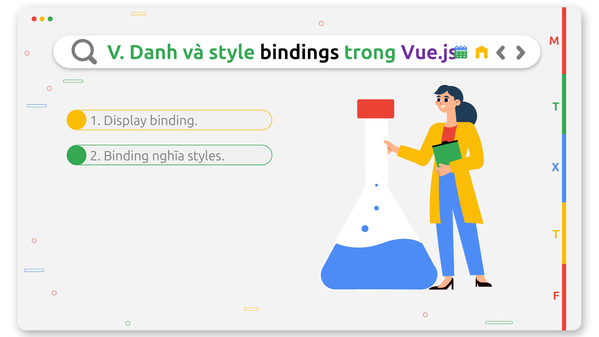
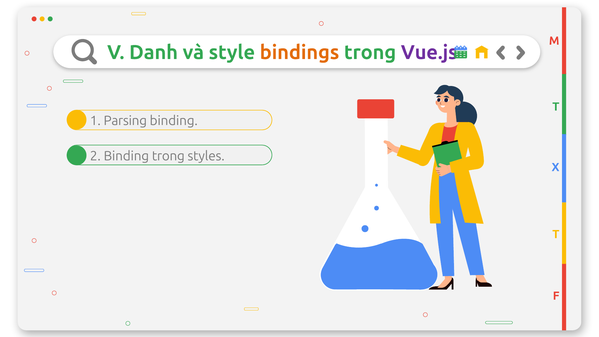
bindings colour: black -> orange
Display: Display -> Parsing
Binding nghĩa: nghĩa -> trong
